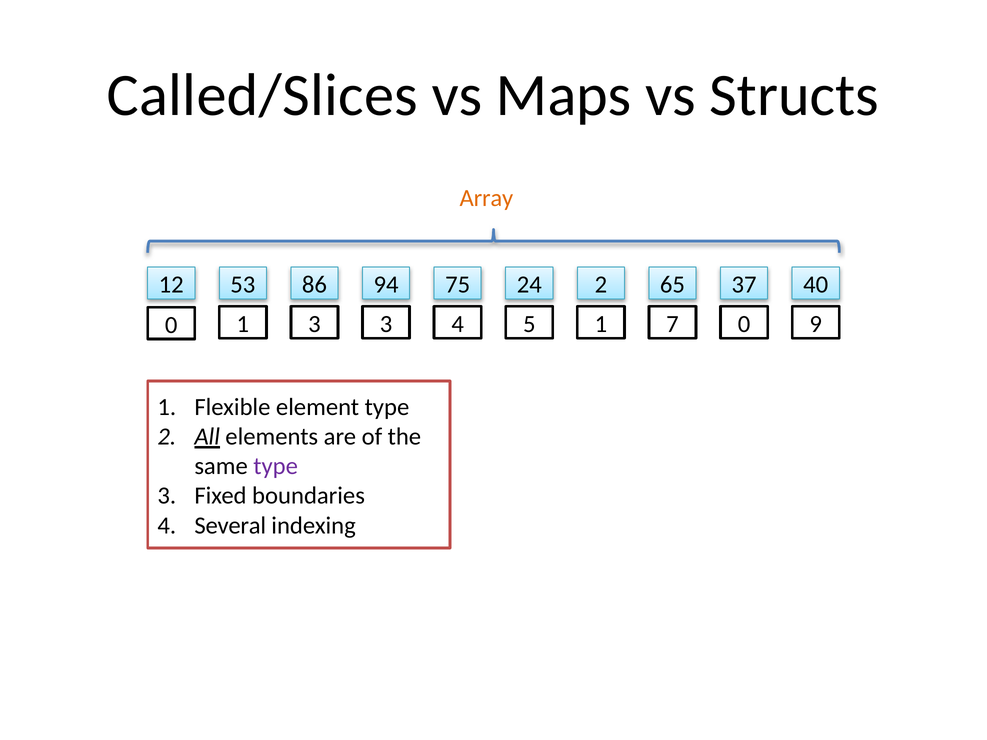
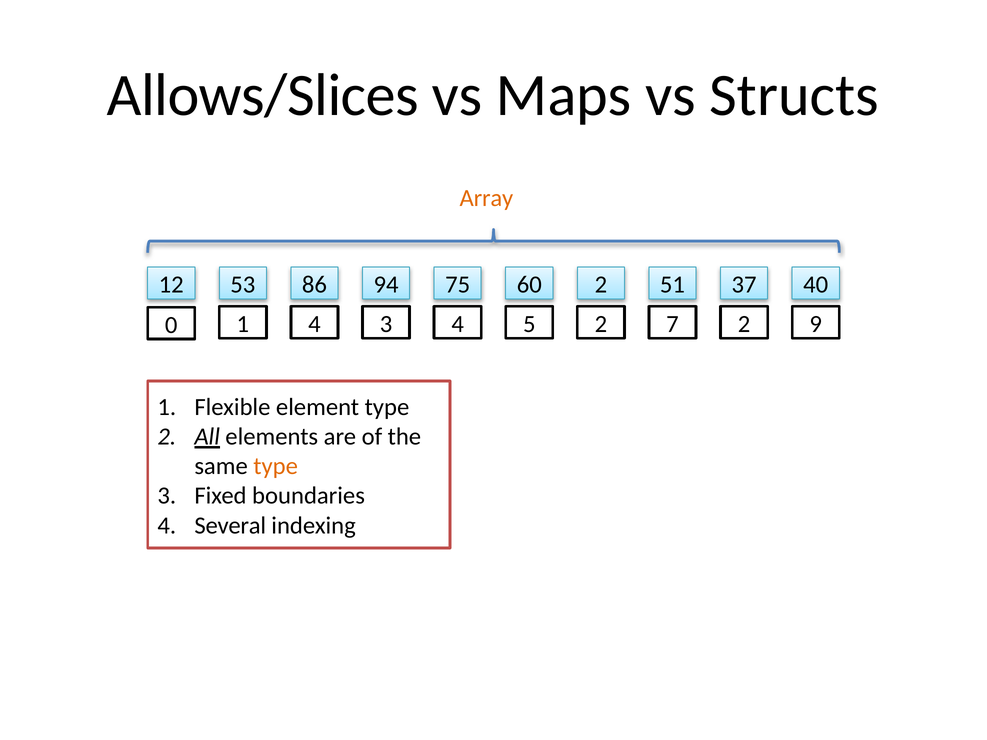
Called/Slices: Called/Slices -> Allows/Slices
24: 24 -> 60
65: 65 -> 51
1 3: 3 -> 4
5 1: 1 -> 2
7 0: 0 -> 2
type at (276, 466) colour: purple -> orange
